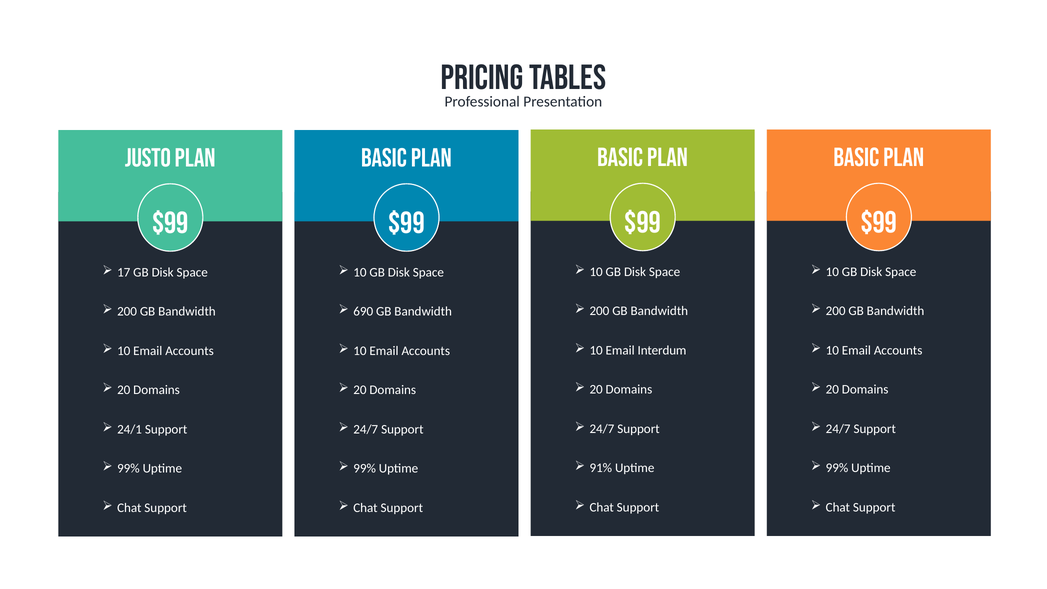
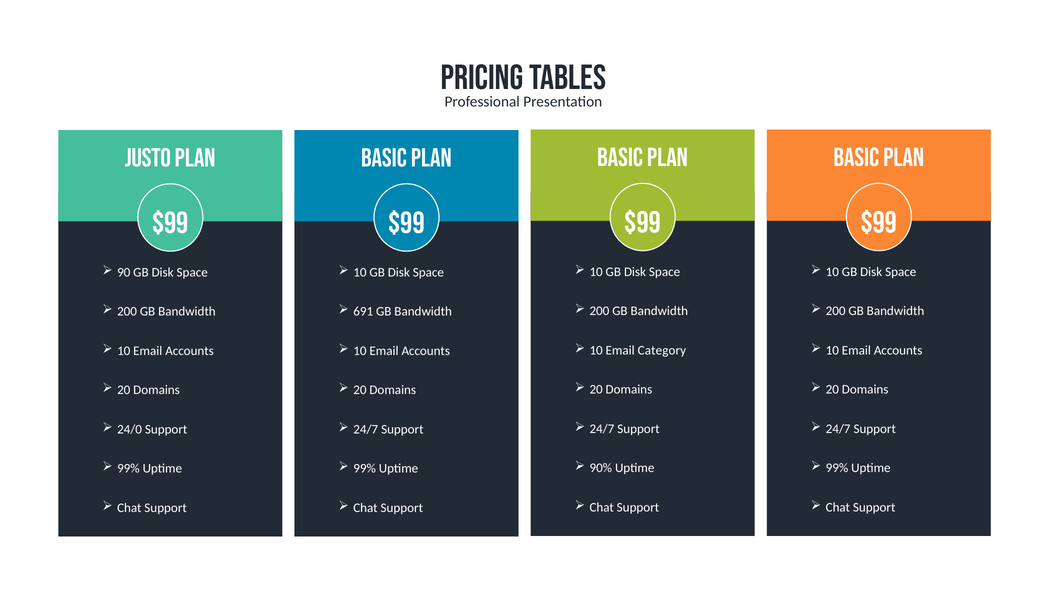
17: 17 -> 90
690: 690 -> 691
Interdum: Interdum -> Category
24/1: 24/1 -> 24/0
91%: 91% -> 90%
